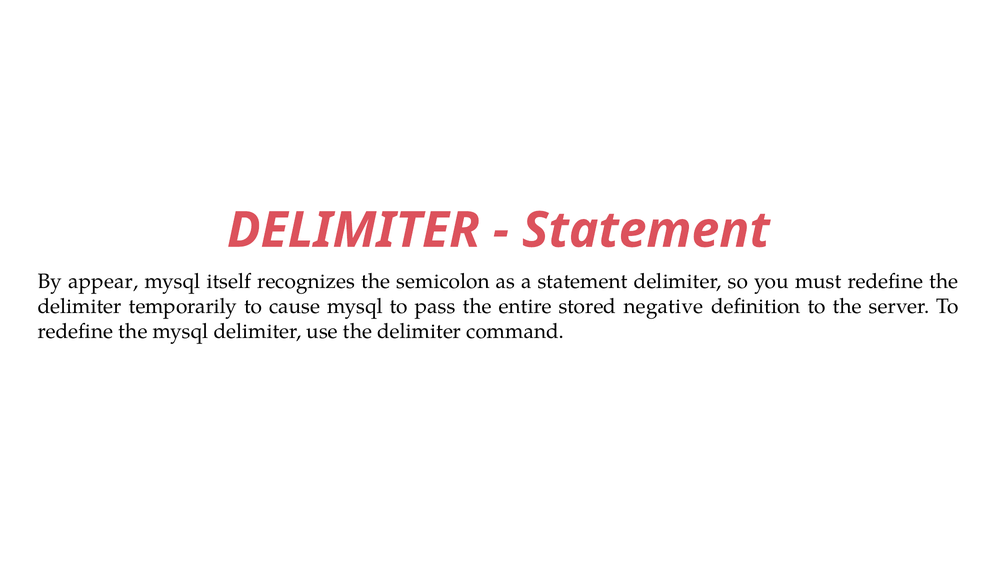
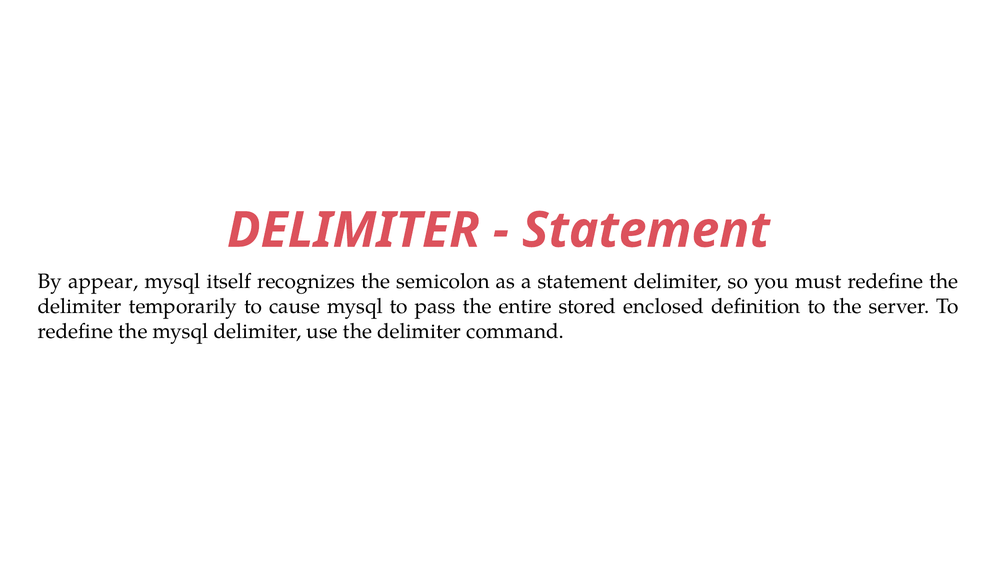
negative: negative -> enclosed
